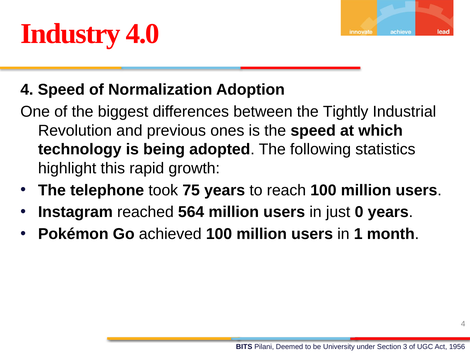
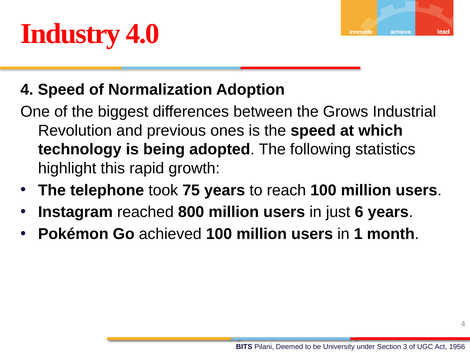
Tightly: Tightly -> Grows
564: 564 -> 800
0: 0 -> 6
